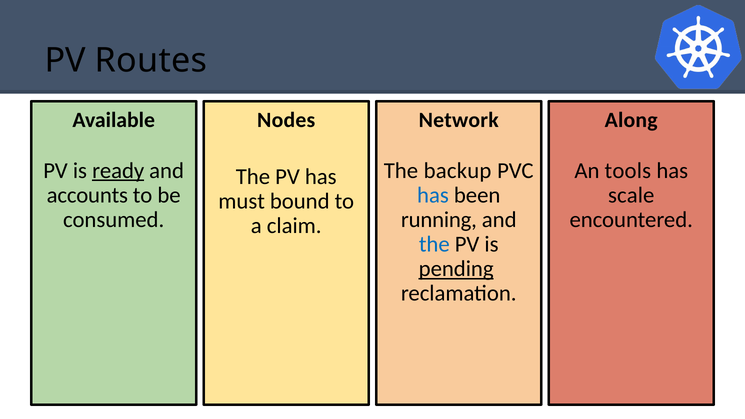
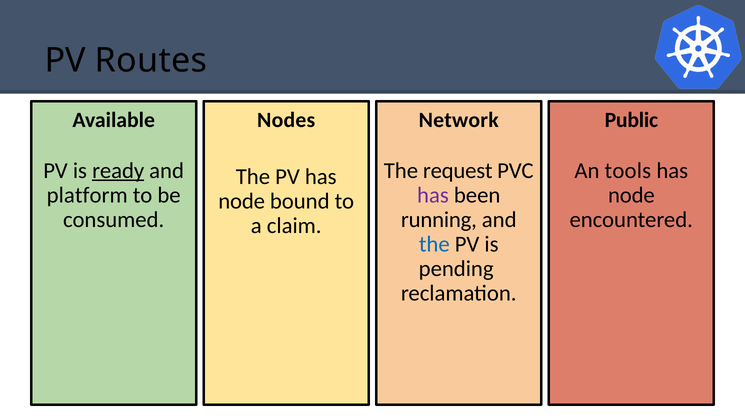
Along: Along -> Public
backup: backup -> request
accounts: accounts -> platform
has at (433, 195) colour: blue -> purple
scale at (631, 195): scale -> node
must at (242, 201): must -> node
pending underline: present -> none
